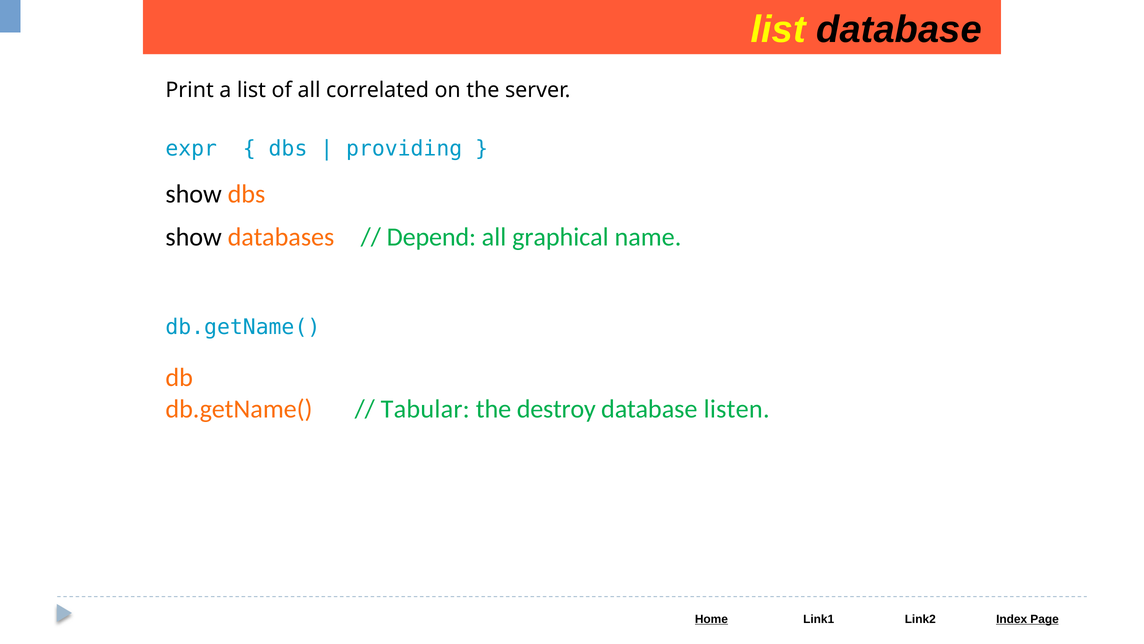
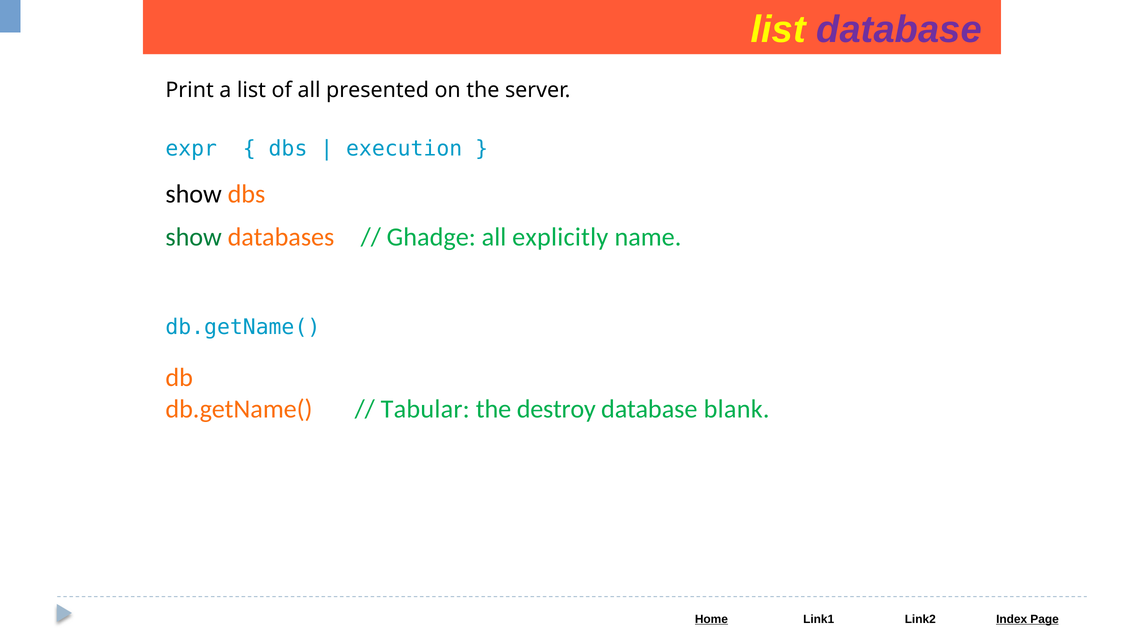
database at (899, 30) colour: black -> purple
correlated: correlated -> presented
providing: providing -> execution
show at (194, 237) colour: black -> green
Depend: Depend -> Ghadge
graphical: graphical -> explicitly
listen: listen -> blank
